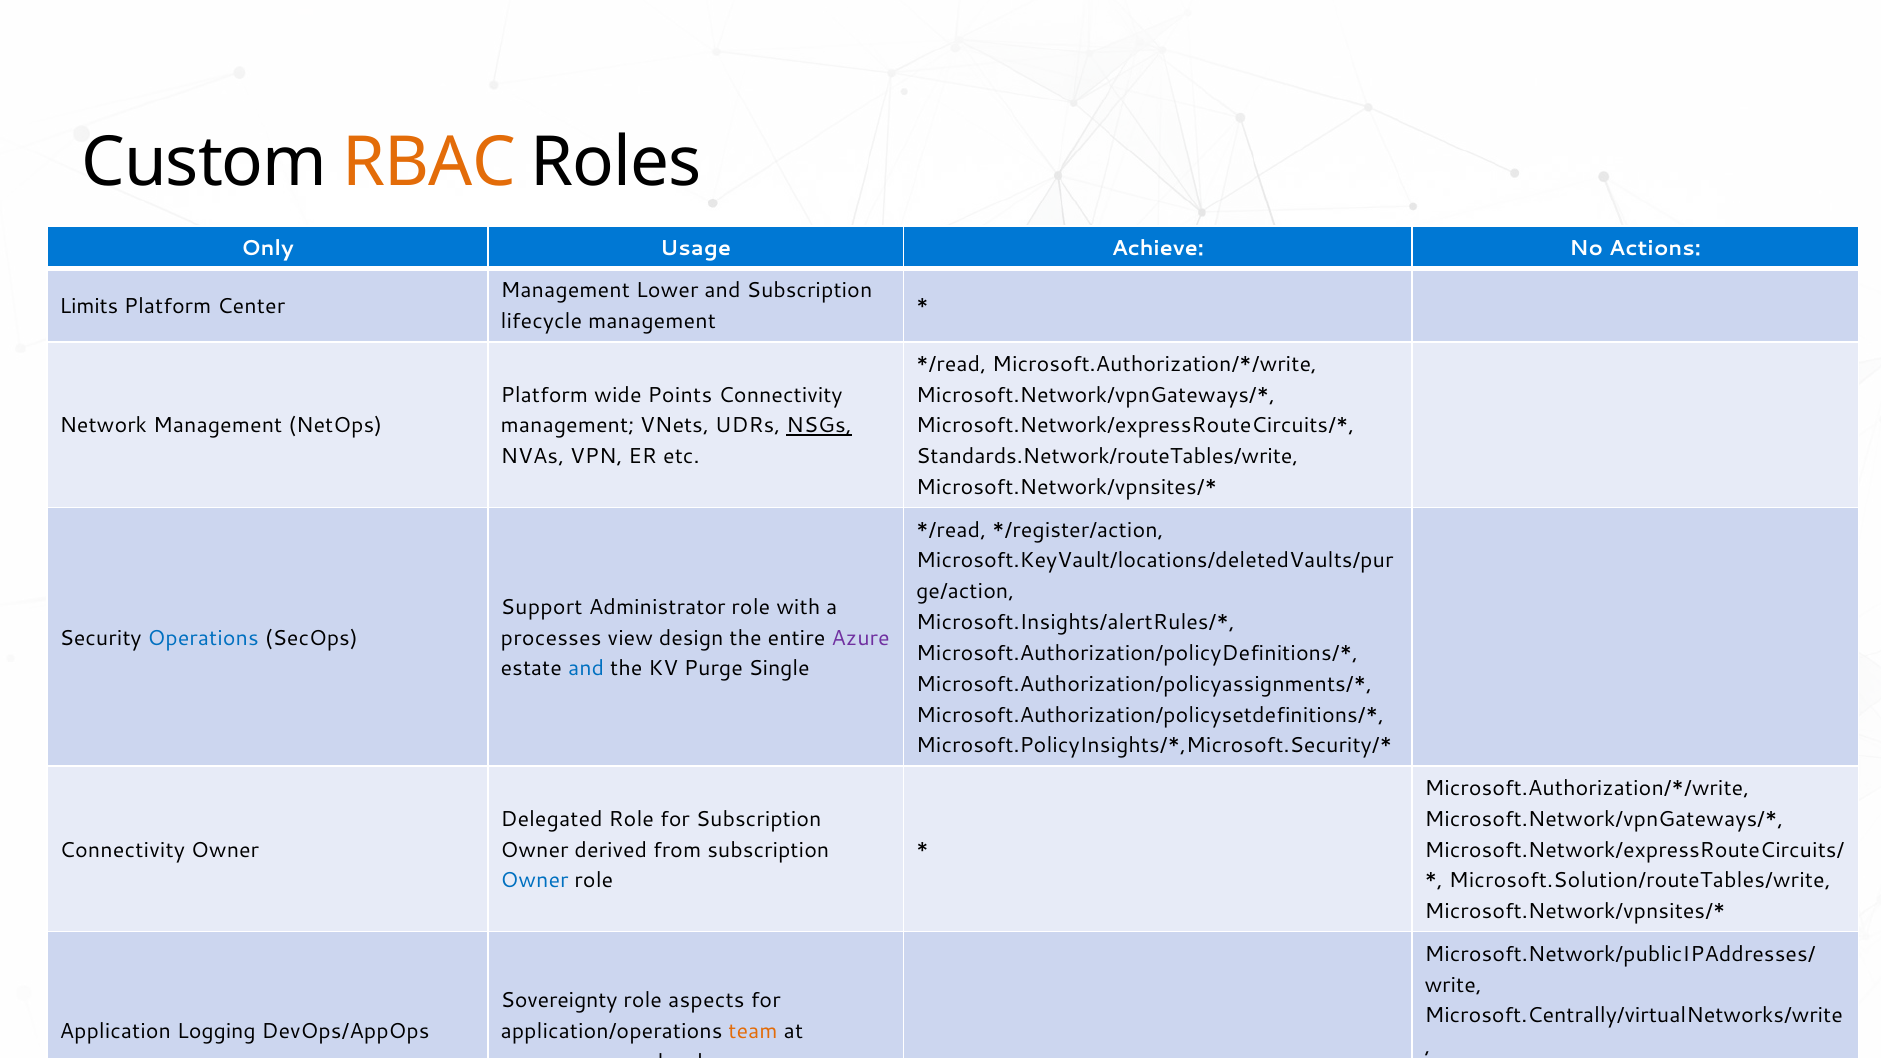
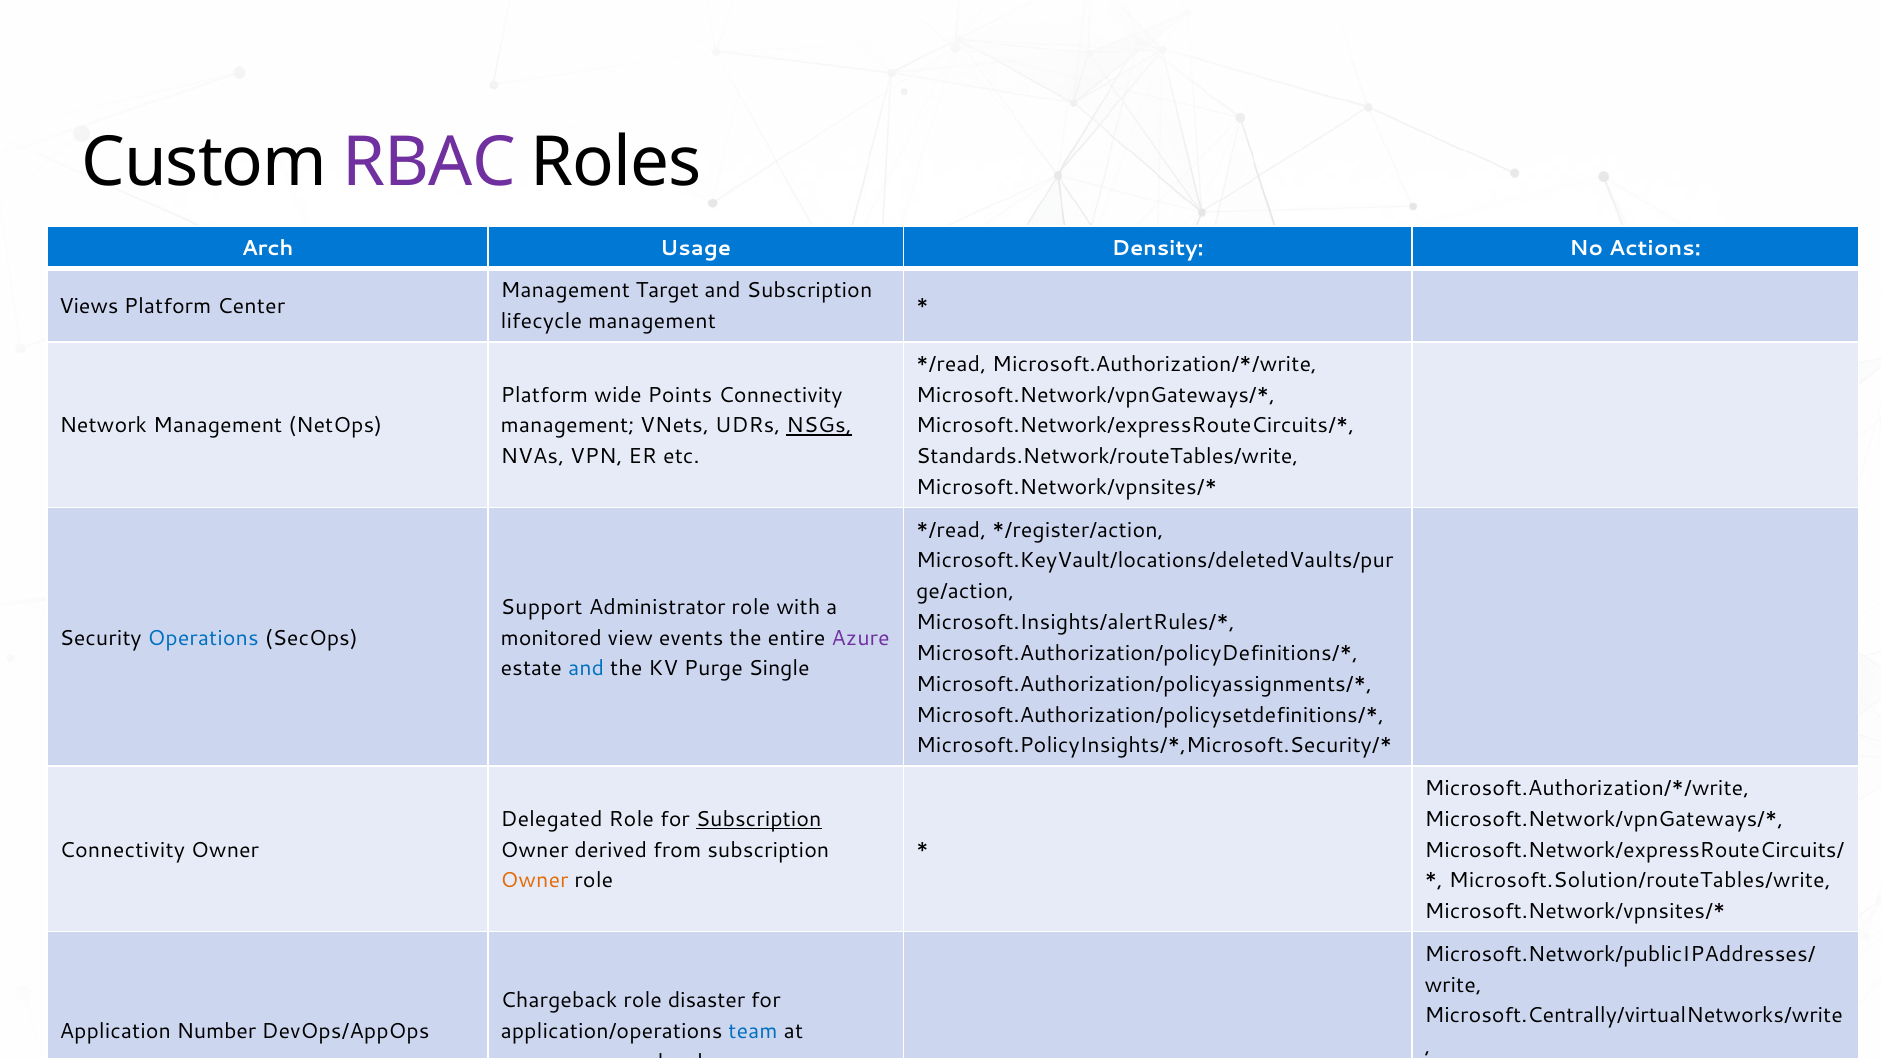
RBAC colour: orange -> purple
Only: Only -> Arch
Achieve: Achieve -> Density
Lower: Lower -> Target
Limits: Limits -> Views
processes: processes -> monitored
design: design -> events
Subscription at (759, 819) underline: none -> present
Owner at (535, 881) colour: blue -> orange
Sovereignty: Sovereignty -> Chargeback
aspects: aspects -> disaster
Logging: Logging -> Number
team colour: orange -> blue
